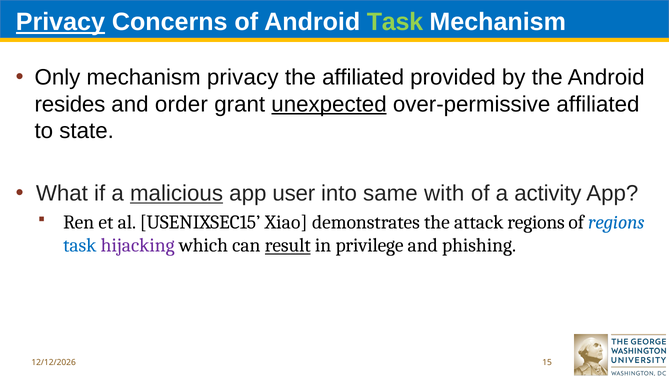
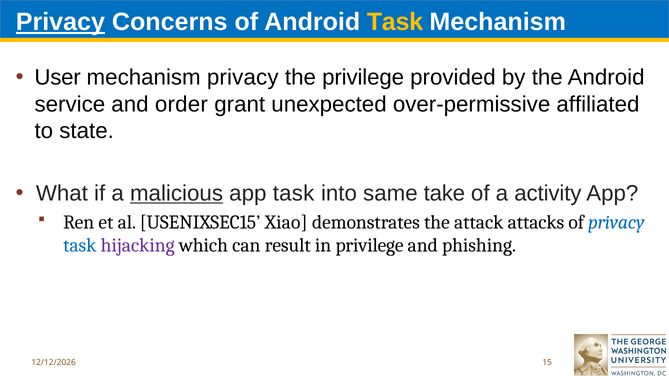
Task at (395, 22) colour: light green -> yellow
Only: Only -> User
the affiliated: affiliated -> privilege
resides: resides -> service
unexpected underline: present -> none
app user: user -> task
with: with -> take
attack regions: regions -> attacks
of regions: regions -> privacy
result underline: present -> none
